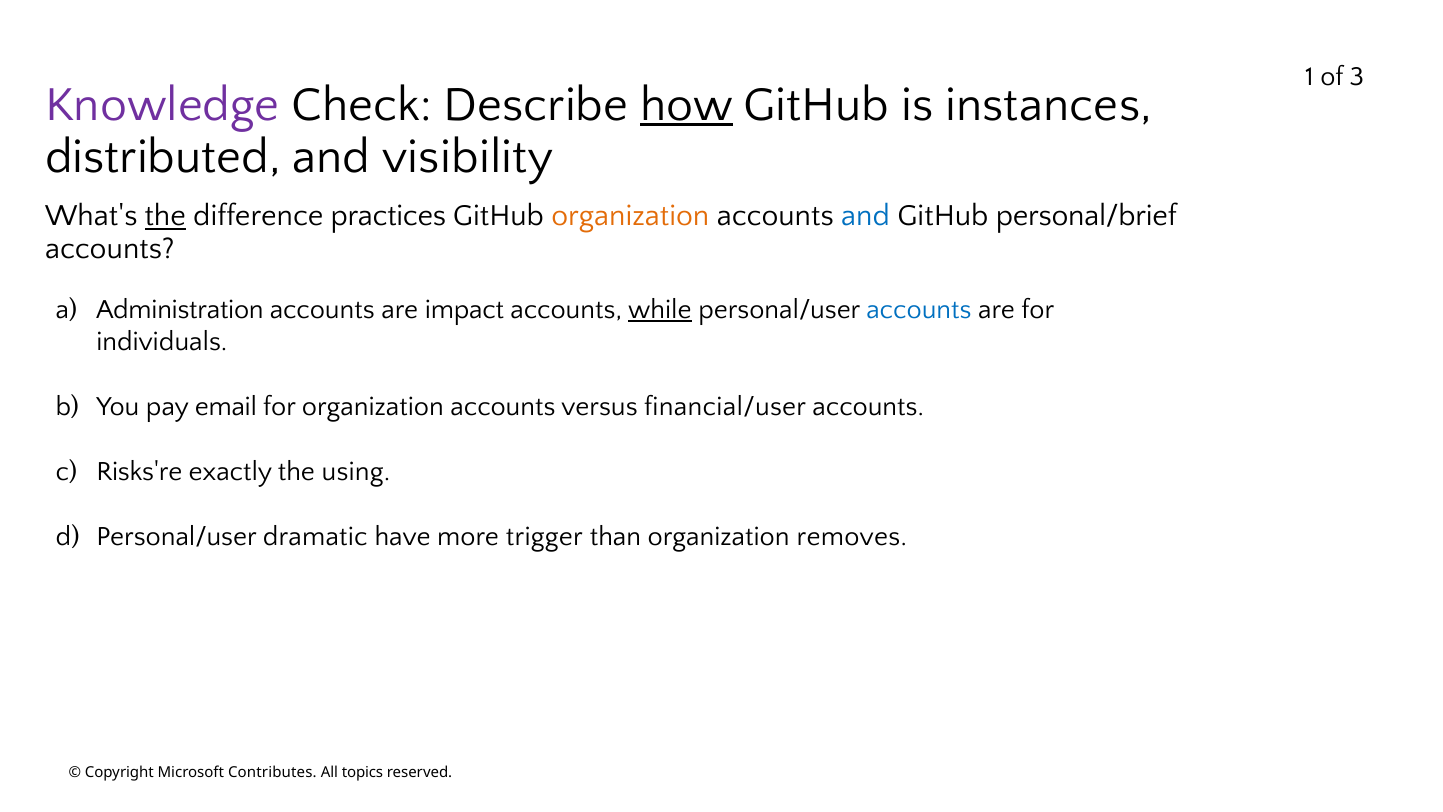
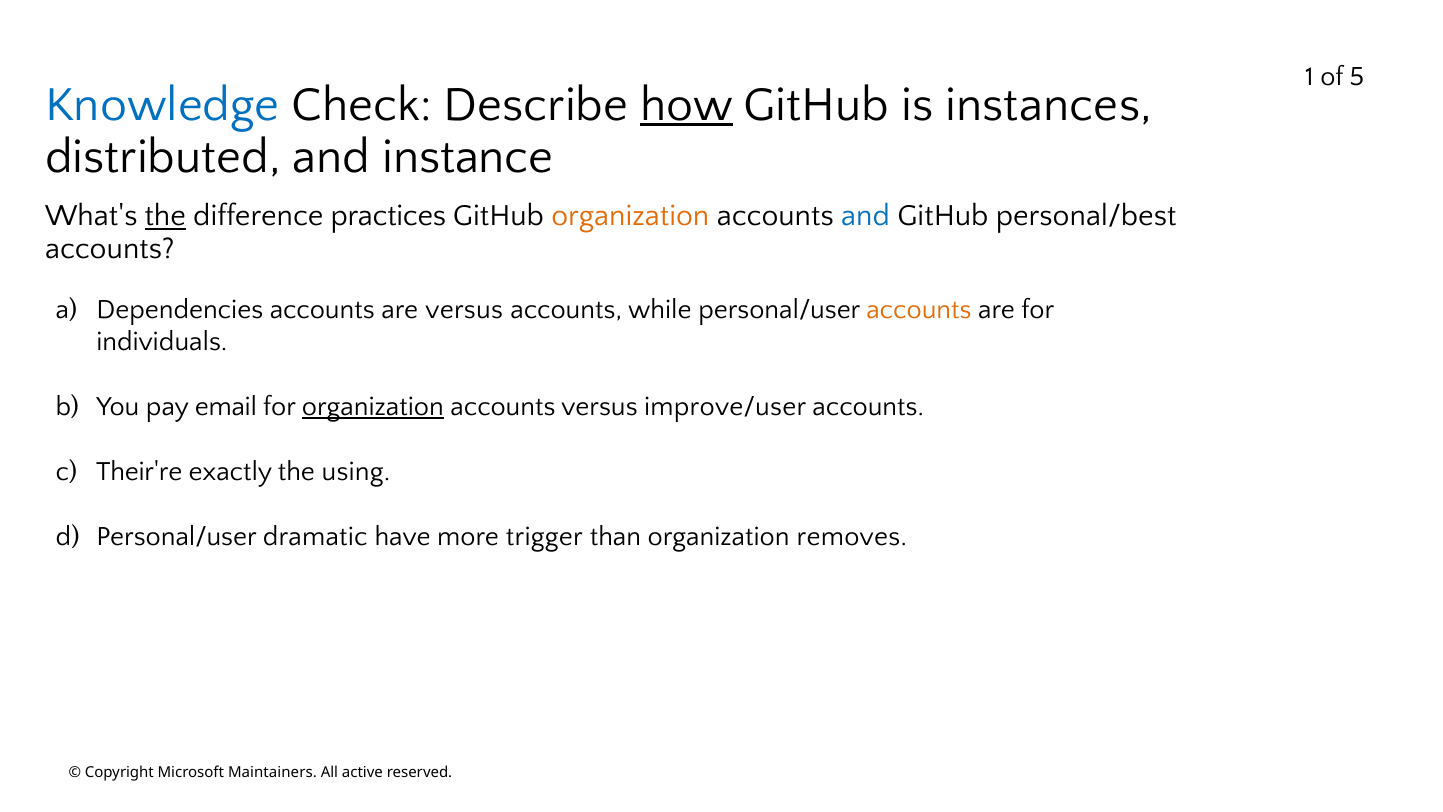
3: 3 -> 5
Knowledge colour: purple -> blue
visibility: visibility -> instance
personal/brief: personal/brief -> personal/best
Administration: Administration -> Dependencies
are impact: impact -> versus
while underline: present -> none
accounts at (919, 309) colour: blue -> orange
organization at (373, 406) underline: none -> present
financial/user: financial/user -> improve/user
Risks're: Risks're -> Their're
Contributes: Contributes -> Maintainers
topics: topics -> active
